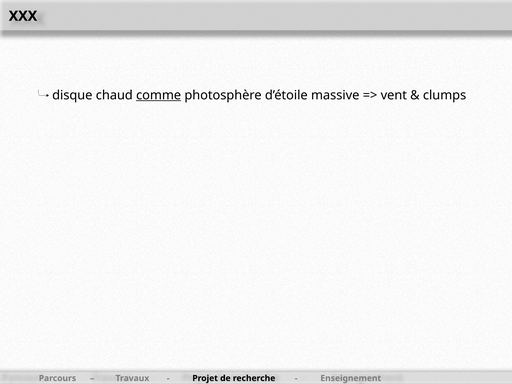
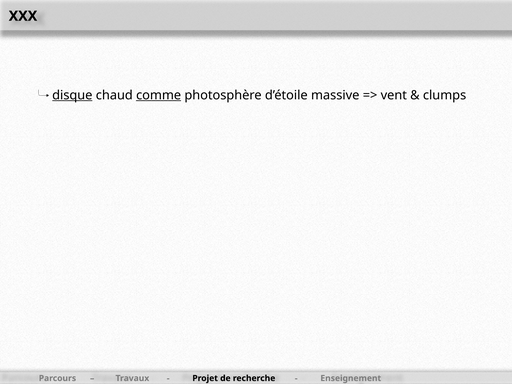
disque underline: none -> present
